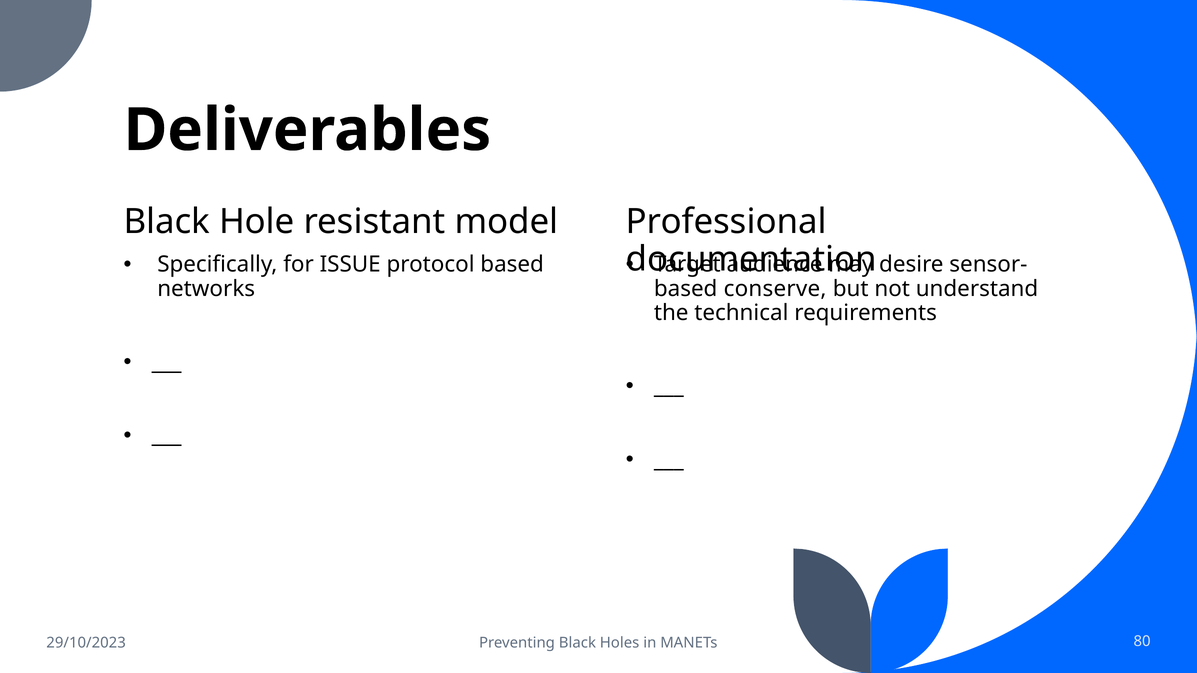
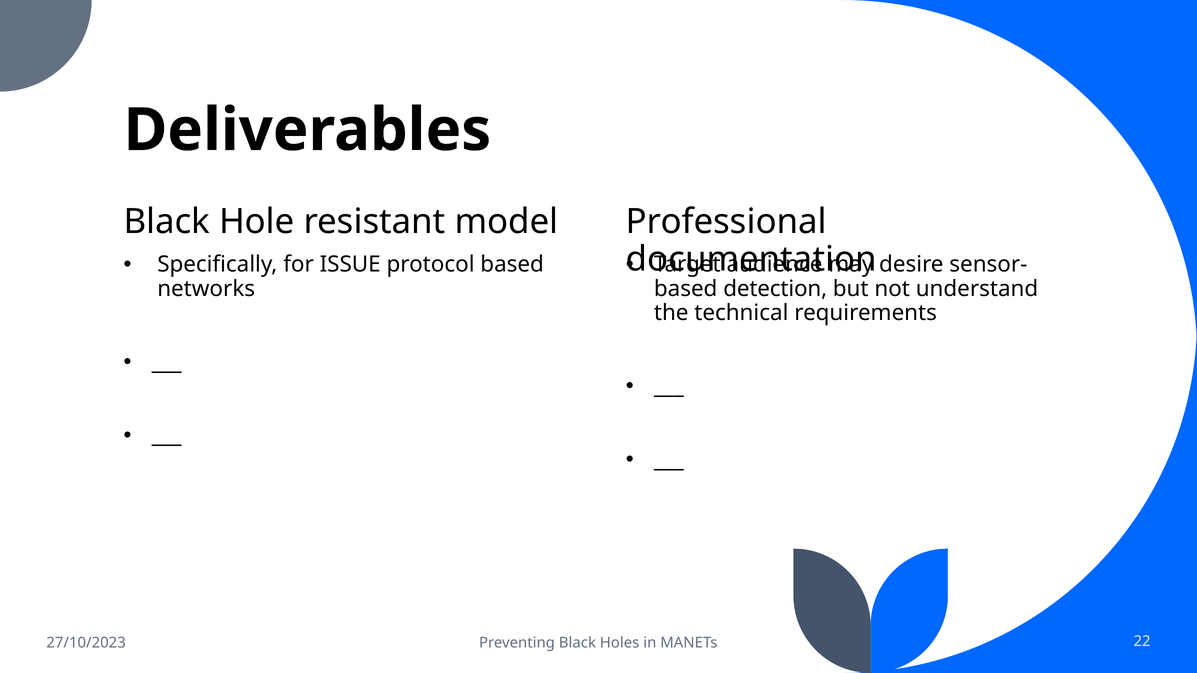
conserve: conserve -> detection
29/10/2023: 29/10/2023 -> 27/10/2023
80: 80 -> 22
